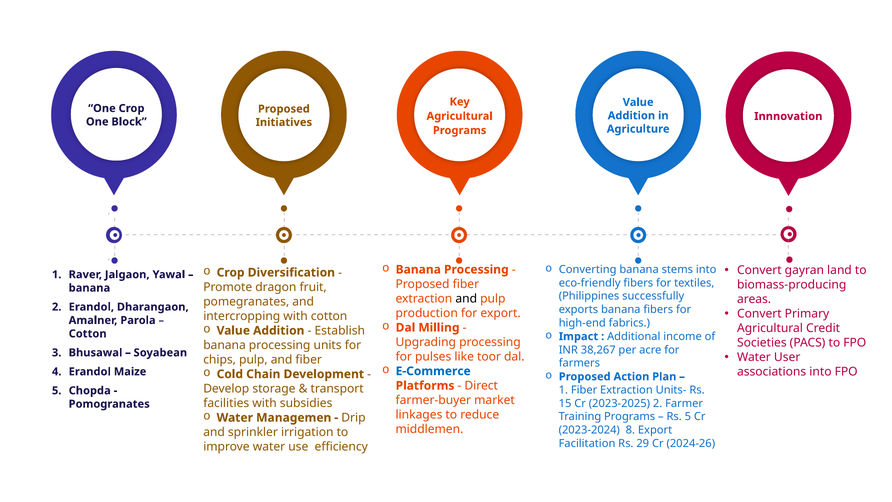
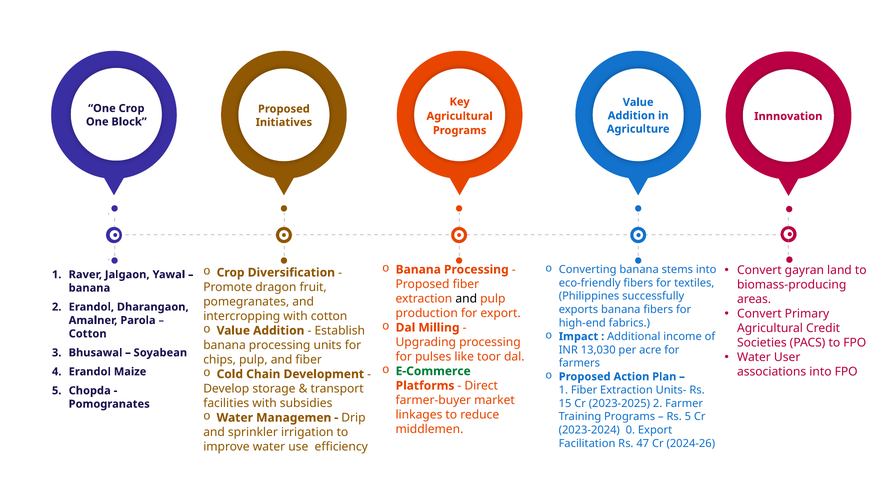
38,267: 38,267 -> 13,030
E-Commerce colour: blue -> green
8: 8 -> 0
29: 29 -> 47
